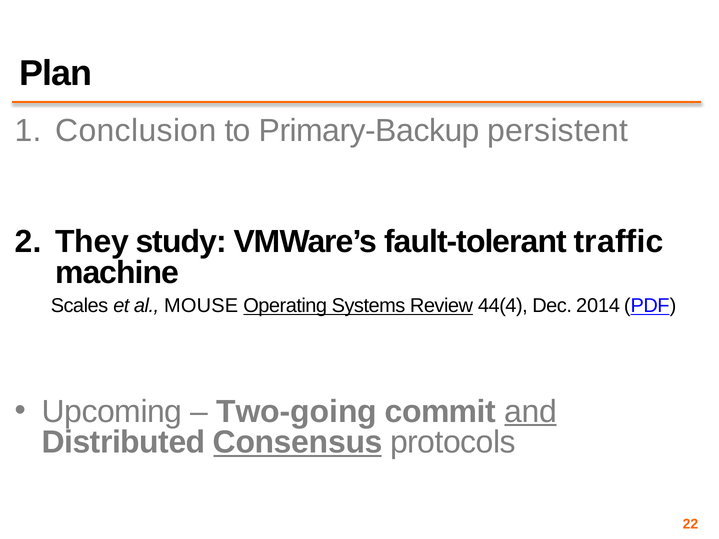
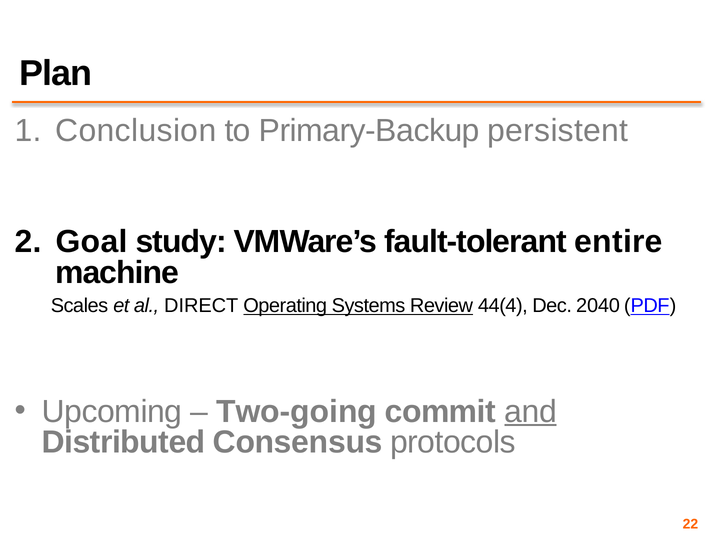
They: They -> Goal
traffic: traffic -> entire
MOUSE: MOUSE -> DIRECT
2014: 2014 -> 2040
Consensus underline: present -> none
